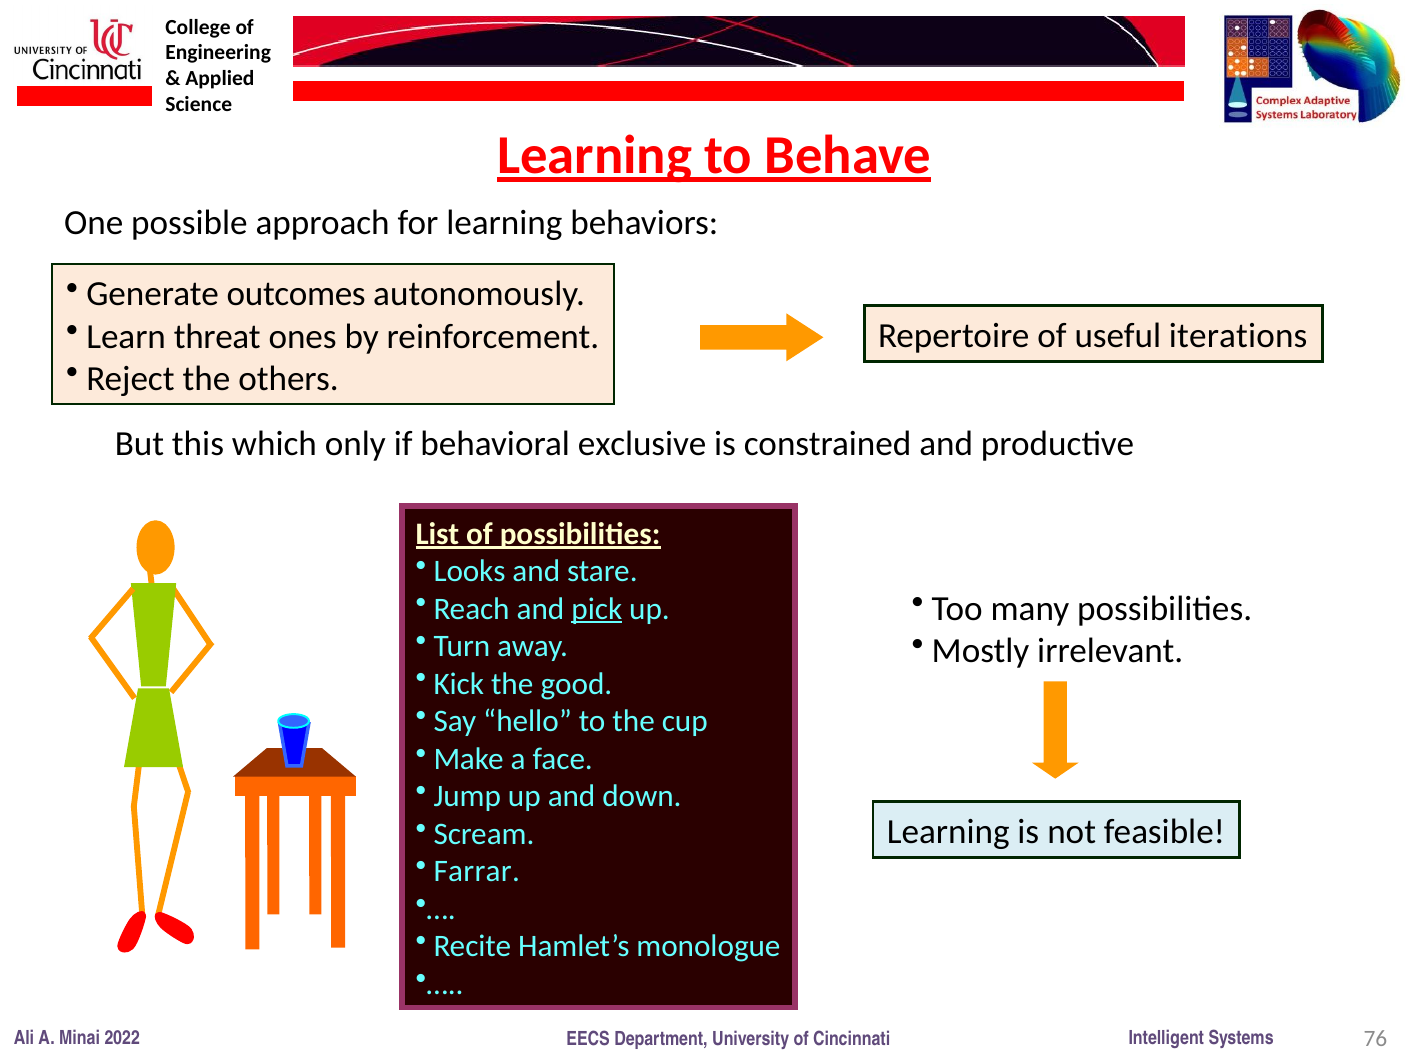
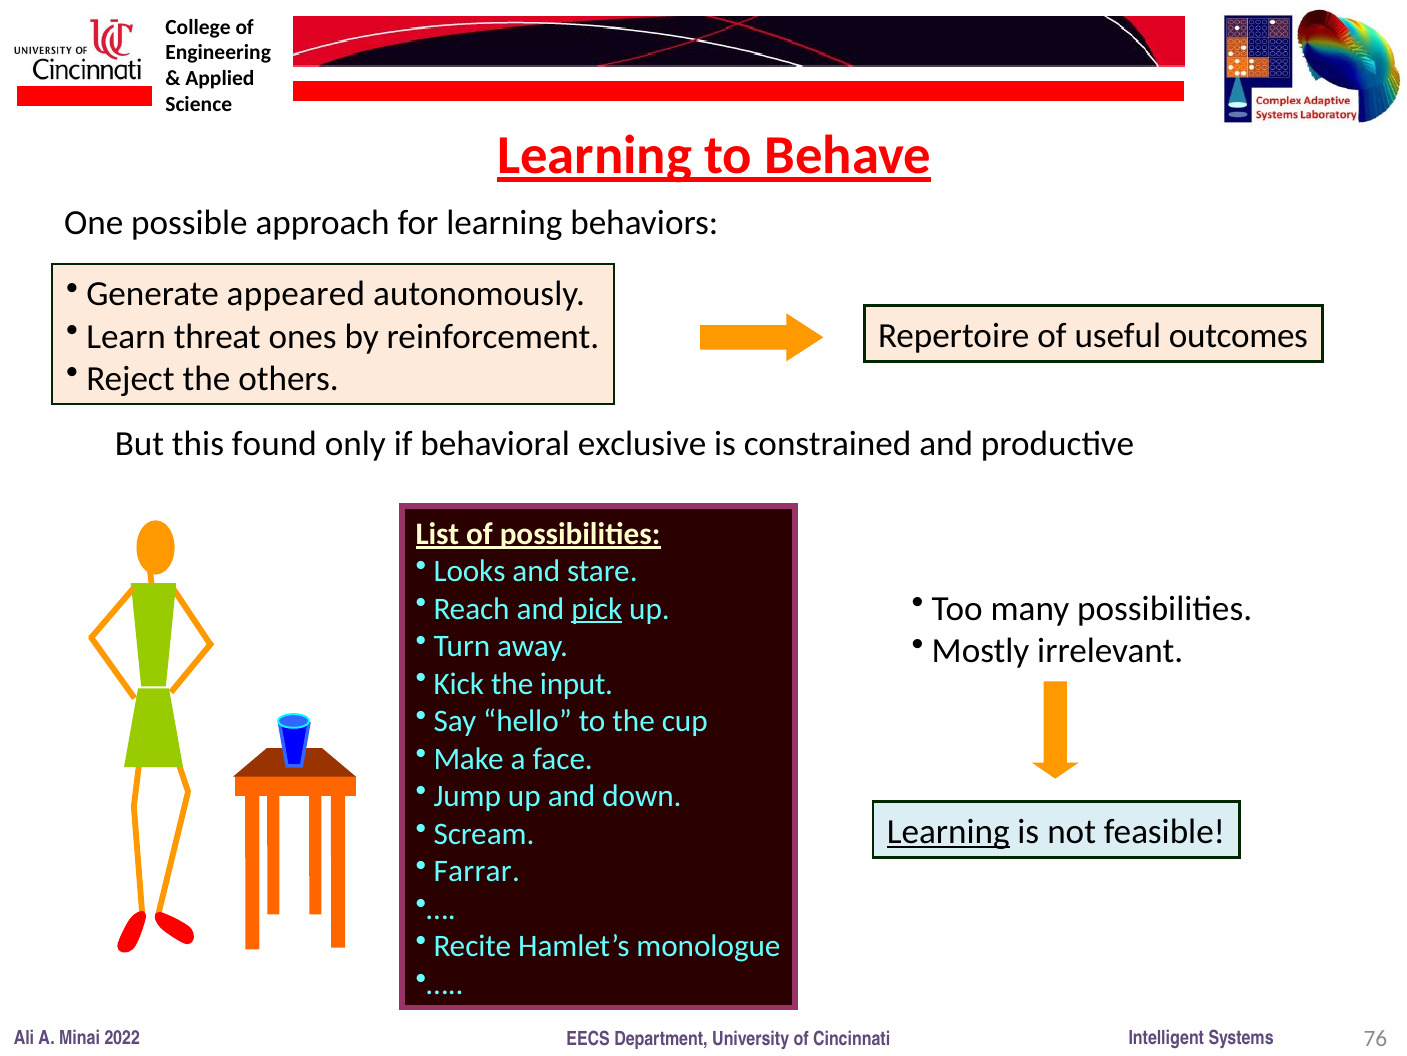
outcomes: outcomes -> appeared
iterations: iterations -> outcomes
which: which -> found
good: good -> input
Learning at (948, 832) underline: none -> present
